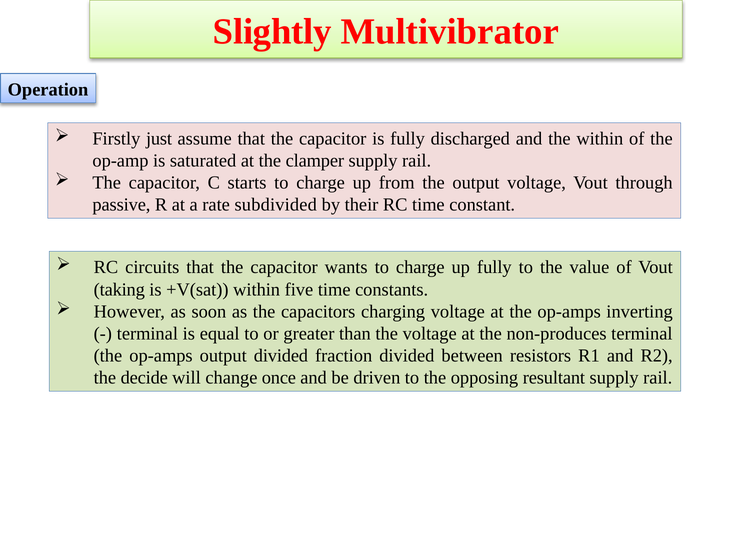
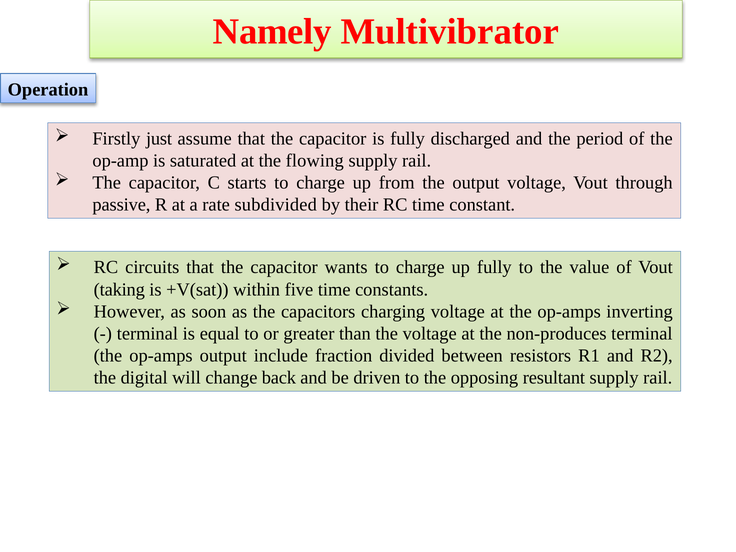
Slightly: Slightly -> Namely
the within: within -> period
clamper: clamper -> flowing
output divided: divided -> include
decide: decide -> digital
once: once -> back
